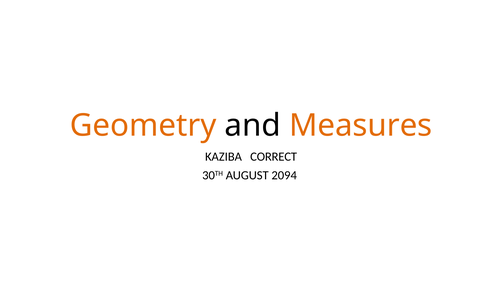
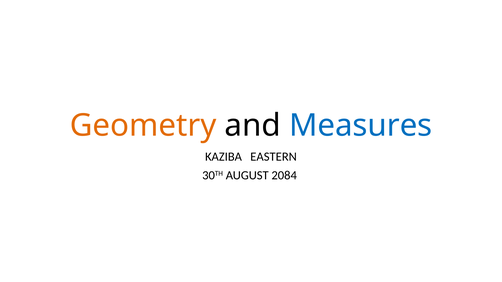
Measures colour: orange -> blue
CORRECT: CORRECT -> EASTERN
2094: 2094 -> 2084
